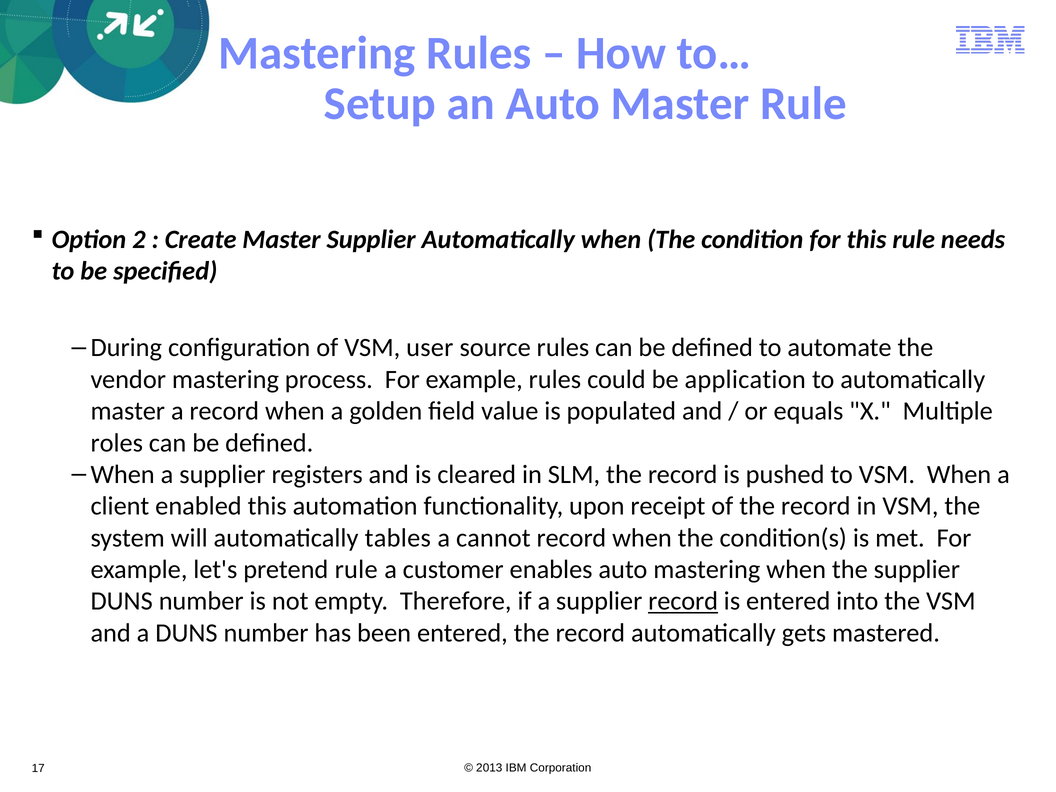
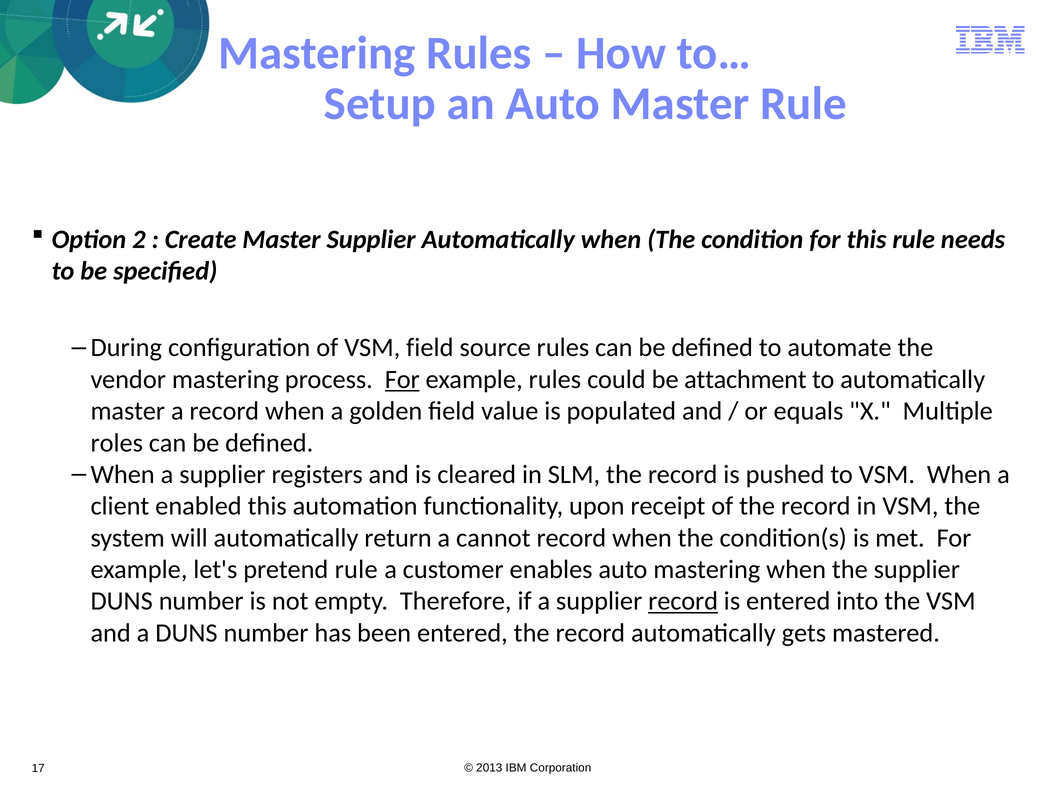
VSM user: user -> field
For at (402, 379) underline: none -> present
application: application -> attachment
tables: tables -> return
